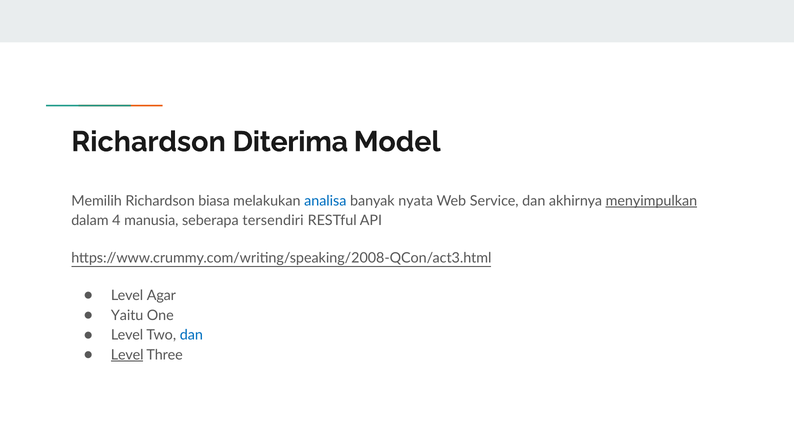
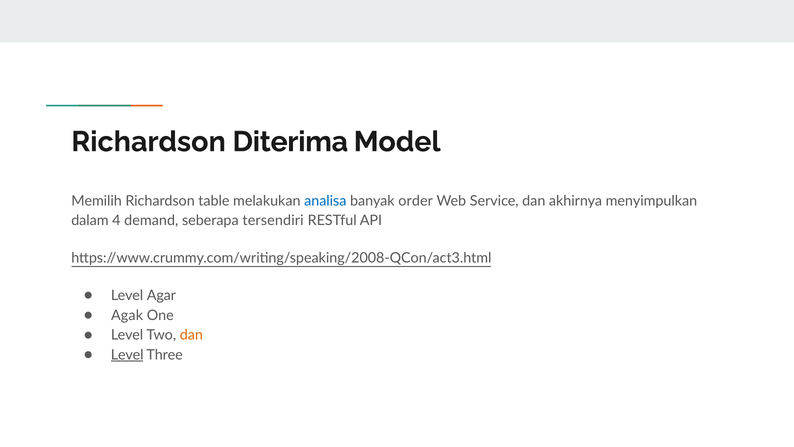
biasa: biasa -> table
nyata: nyata -> order
menyimpulkan underline: present -> none
manusia: manusia -> demand
Yaitu: Yaitu -> Agak
dan at (191, 335) colour: blue -> orange
